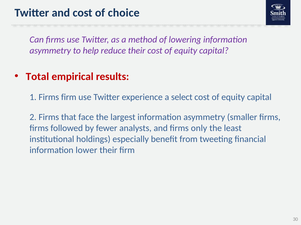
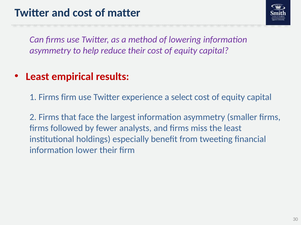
choice: choice -> matter
Total at (37, 77): Total -> Least
only: only -> miss
